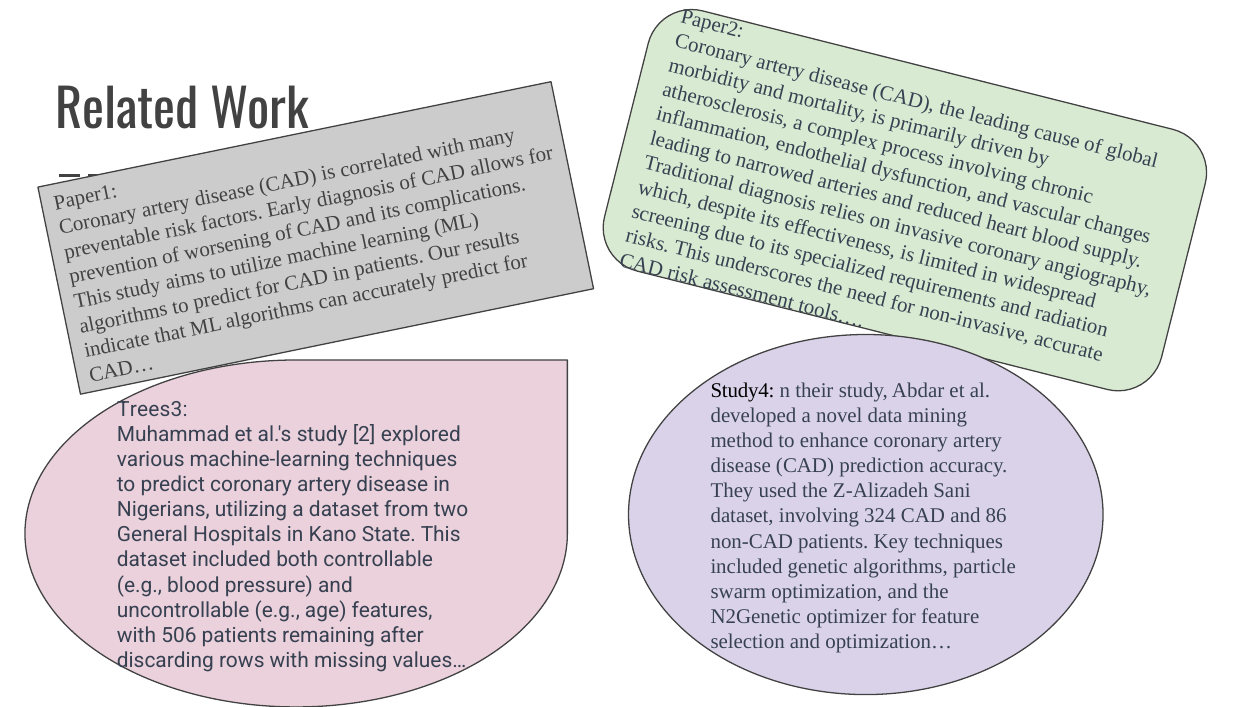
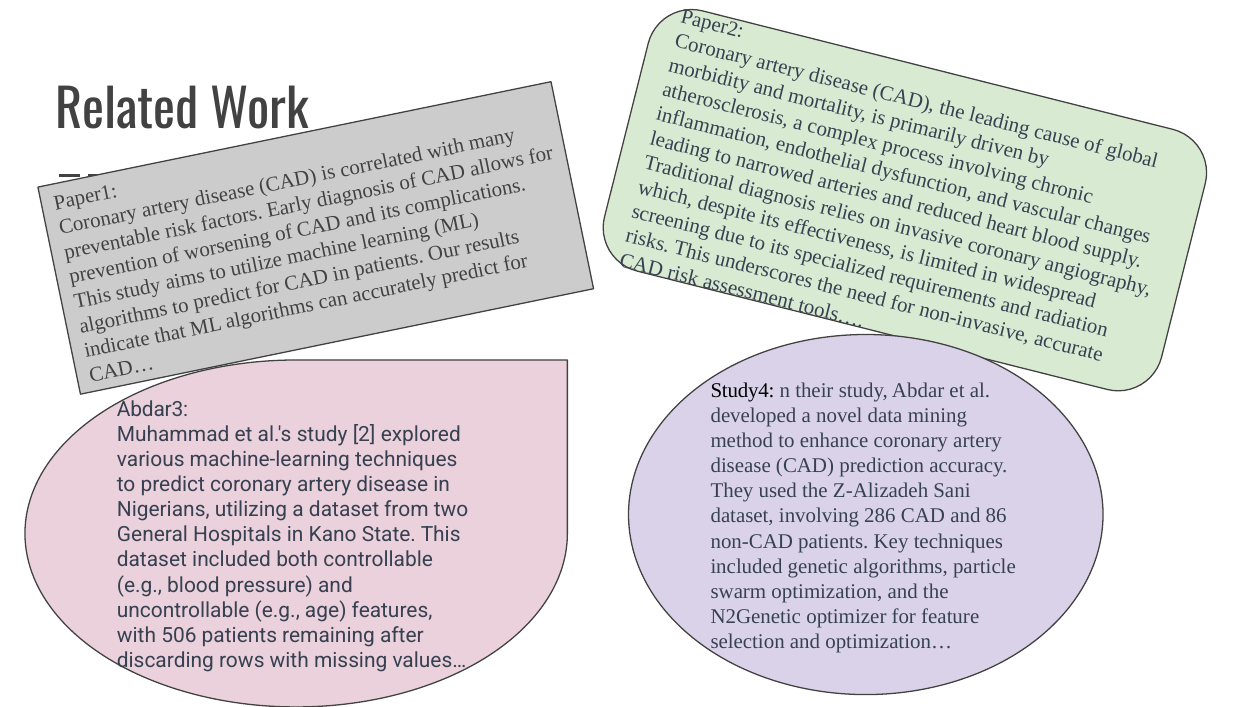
Trees3: Trees3 -> Abdar3
324: 324 -> 286
